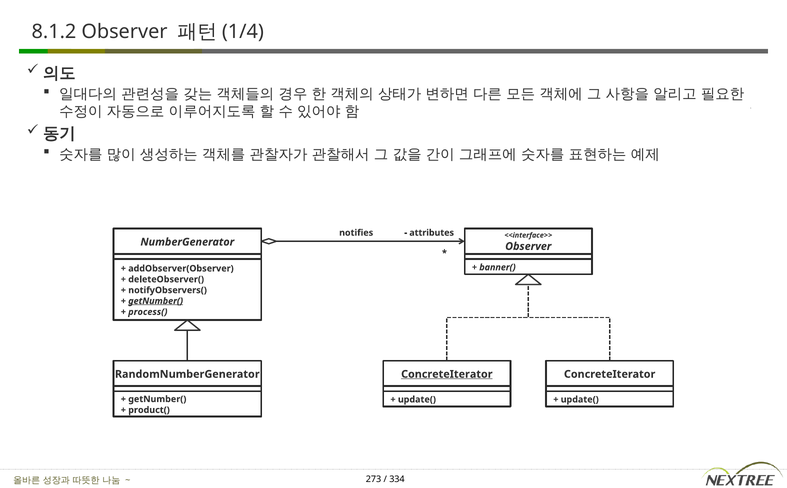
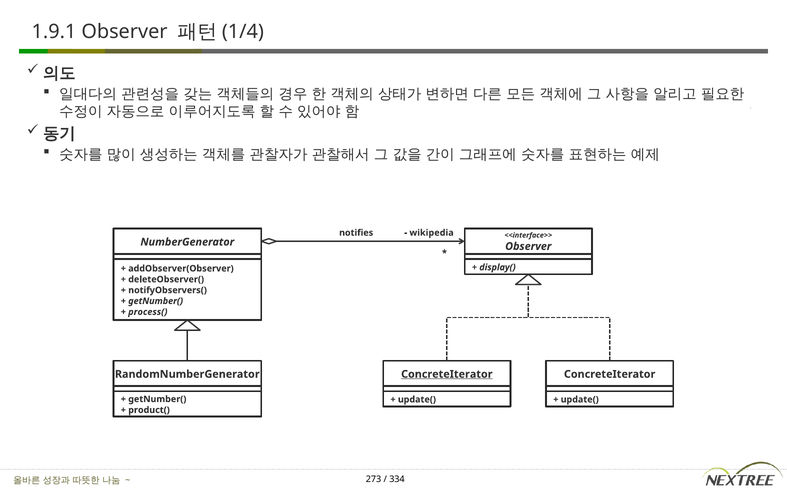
8.1.2: 8.1.2 -> 1.9.1
attributes: attributes -> wikipedia
banner(: banner( -> display(
getNumber( at (156, 301) underline: present -> none
